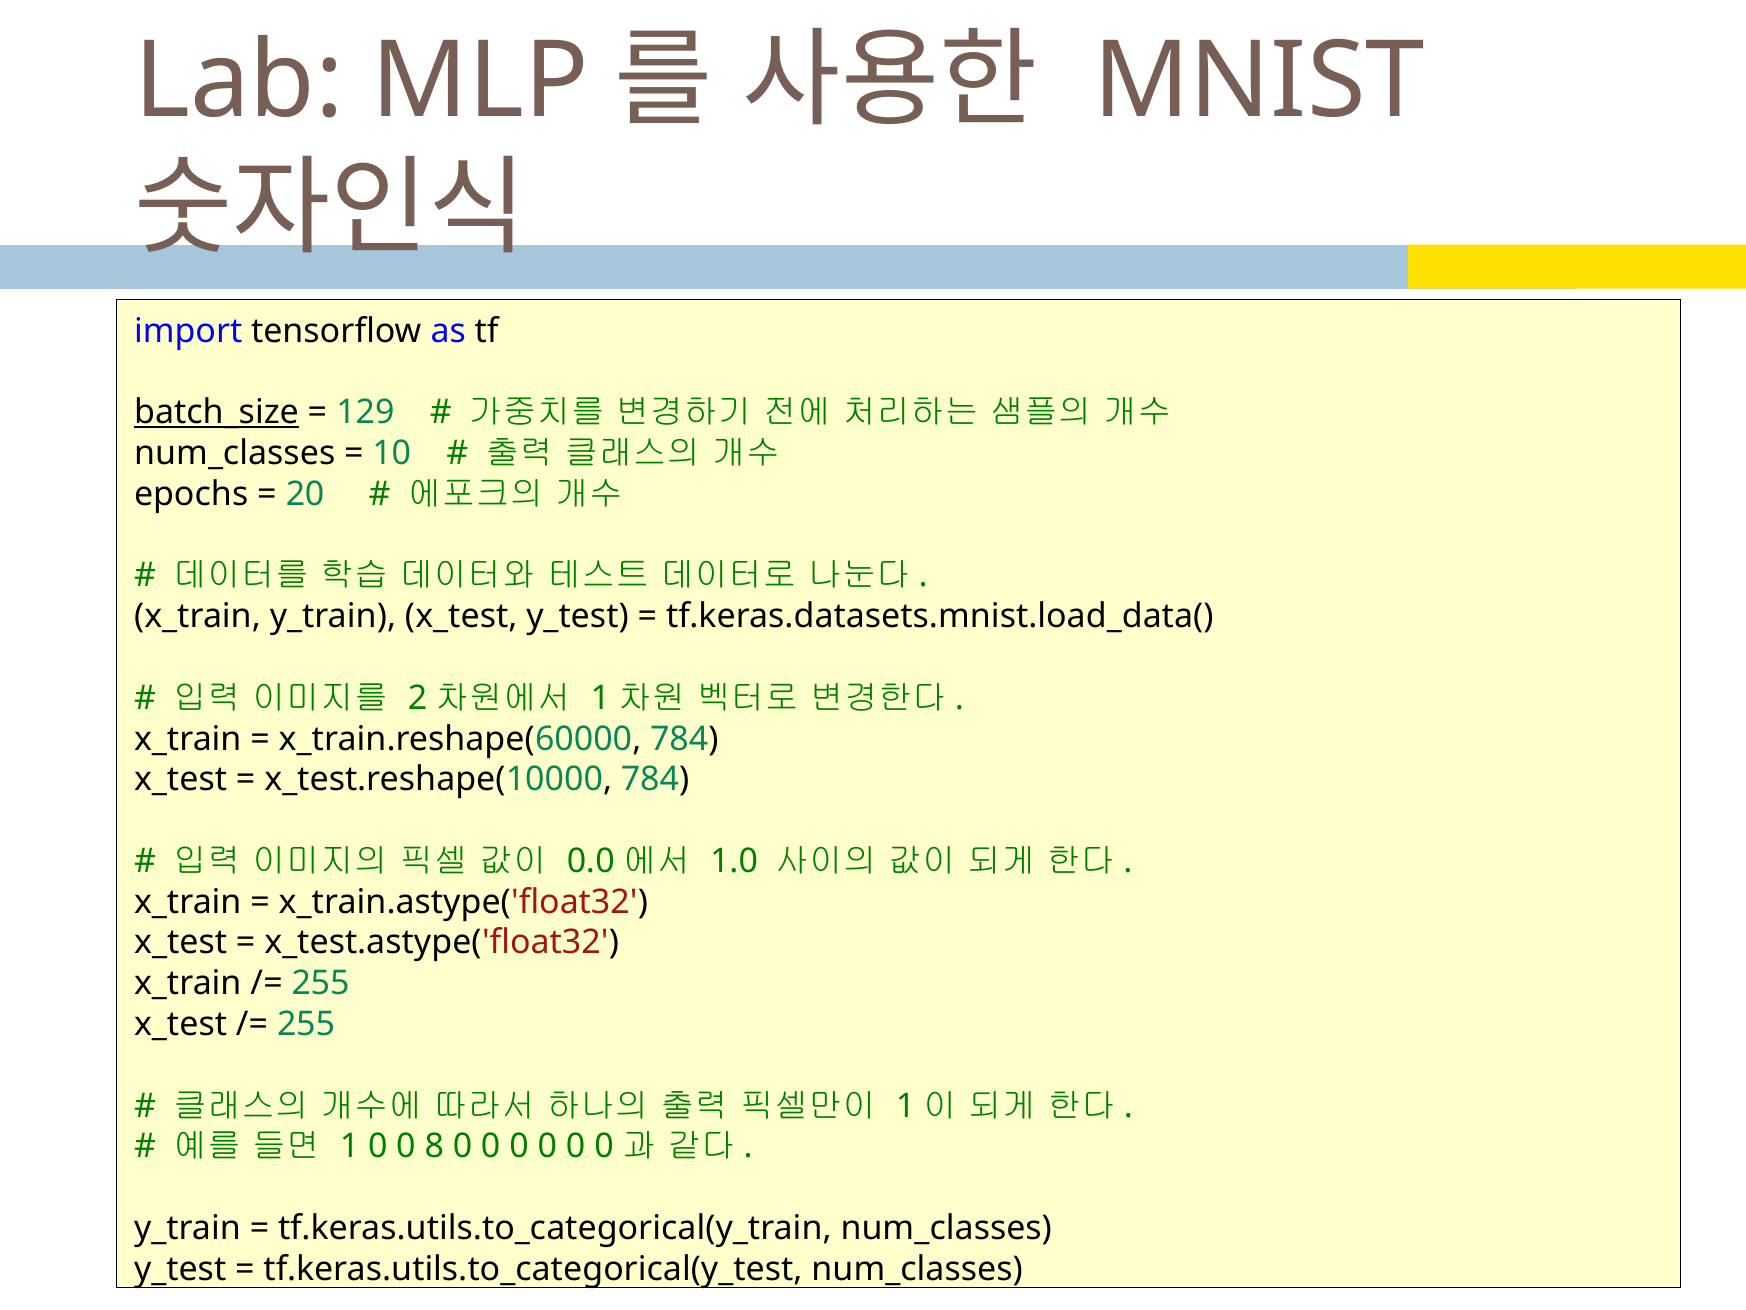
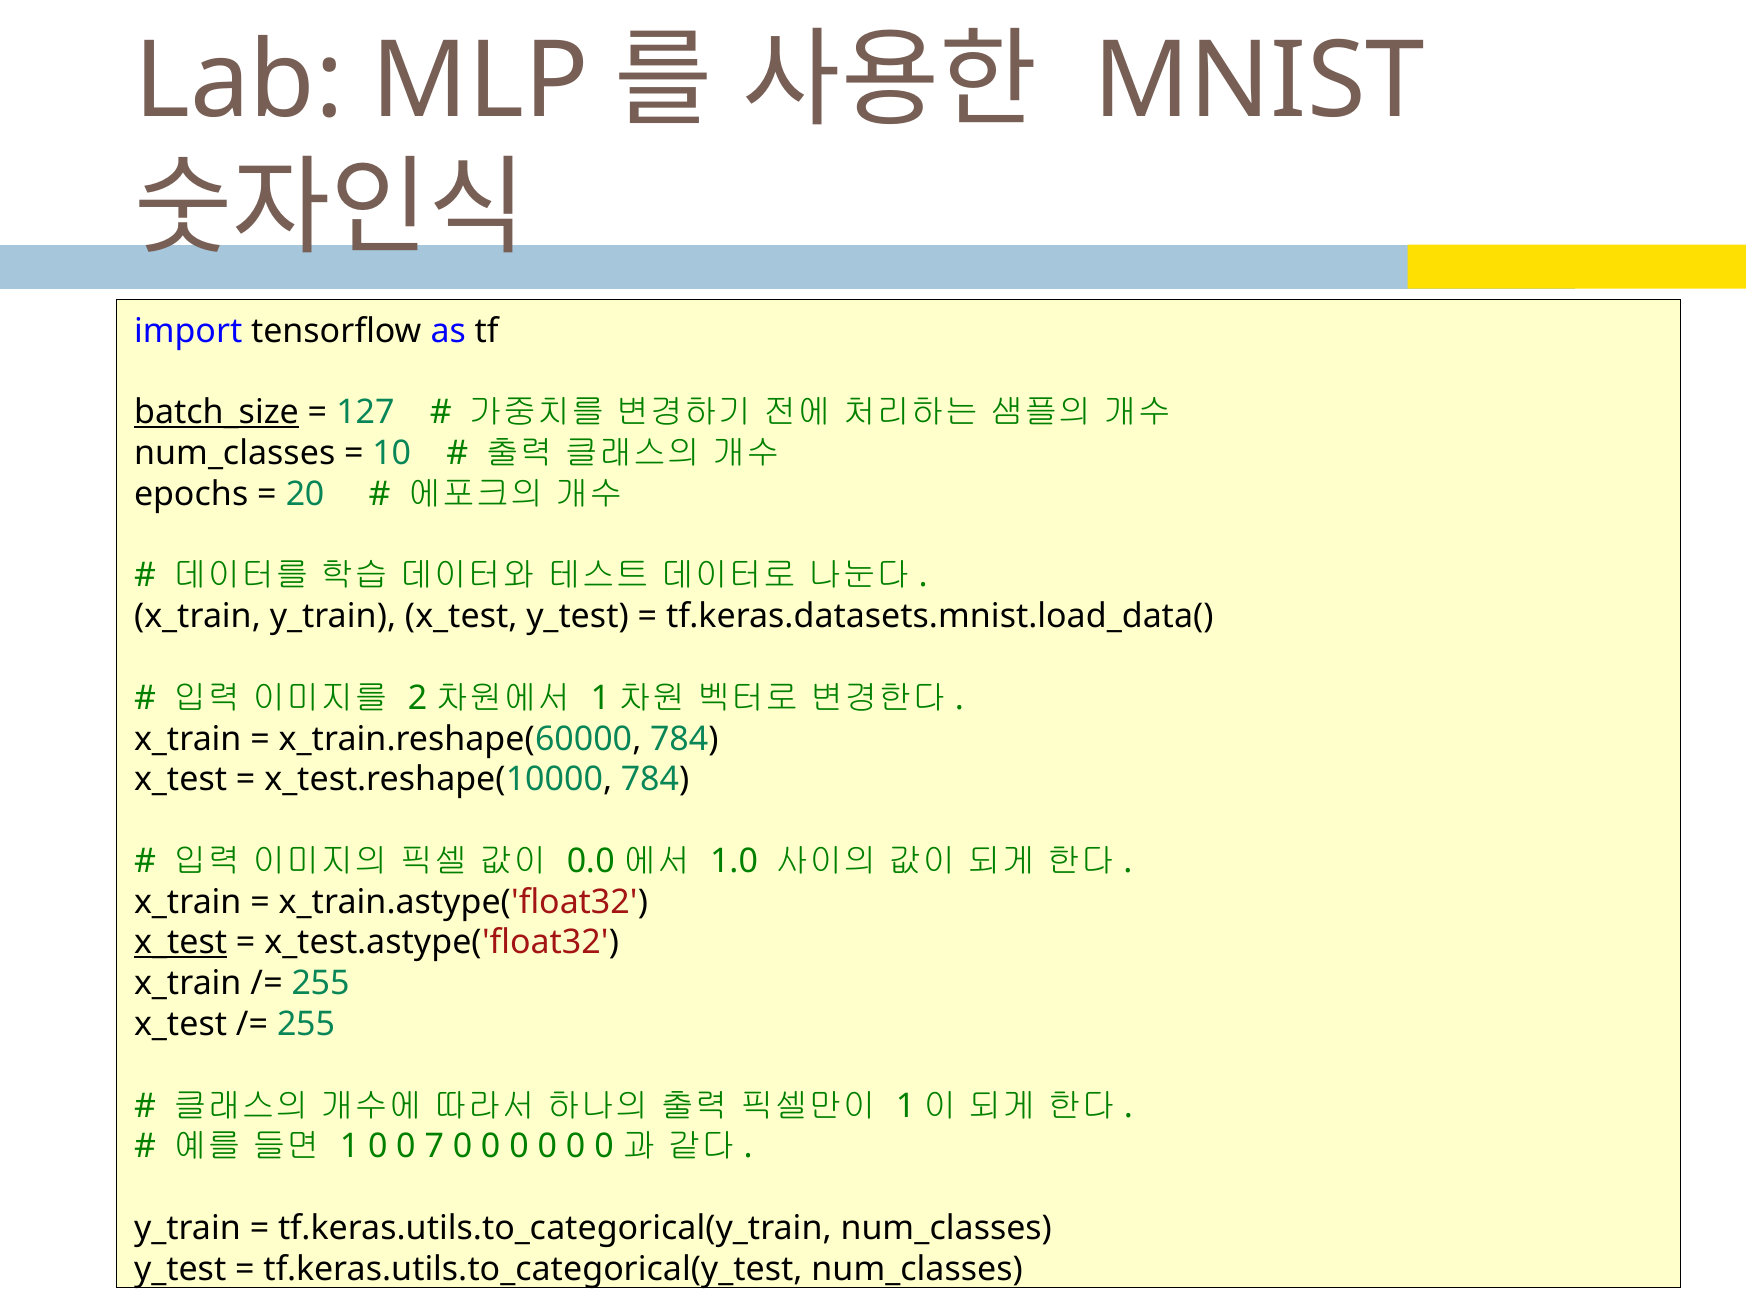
129: 129 -> 127
x_test at (181, 942) underline: none -> present
8: 8 -> 7
